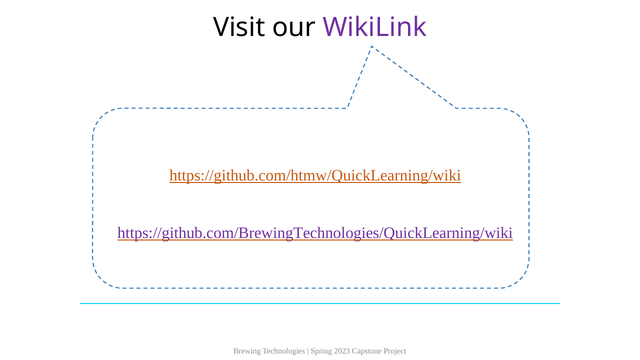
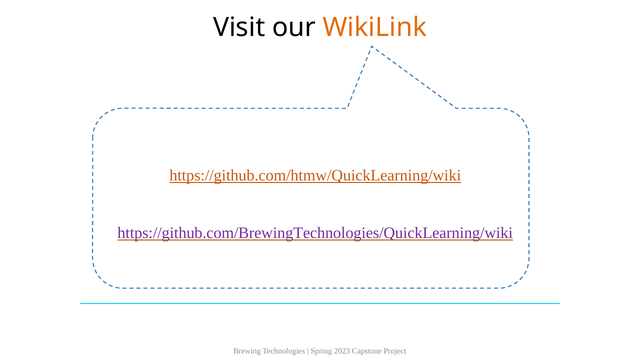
WikiLink colour: purple -> orange
